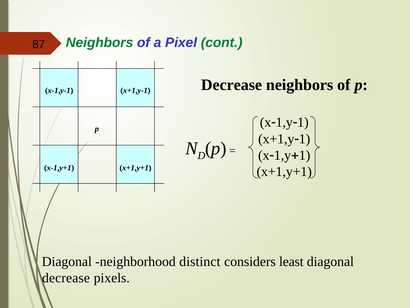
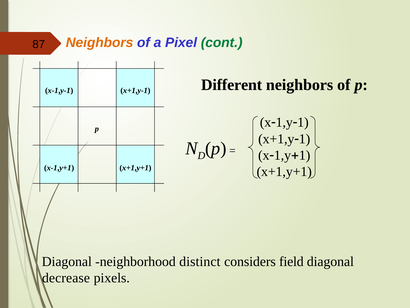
Neighbors at (100, 42) colour: green -> orange
Decrease at (232, 85): Decrease -> Different
least: least -> field
